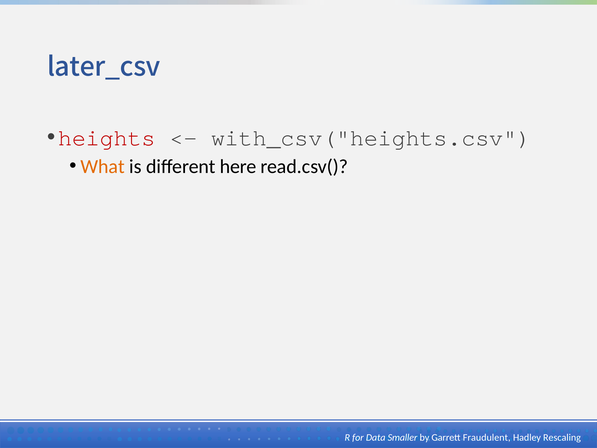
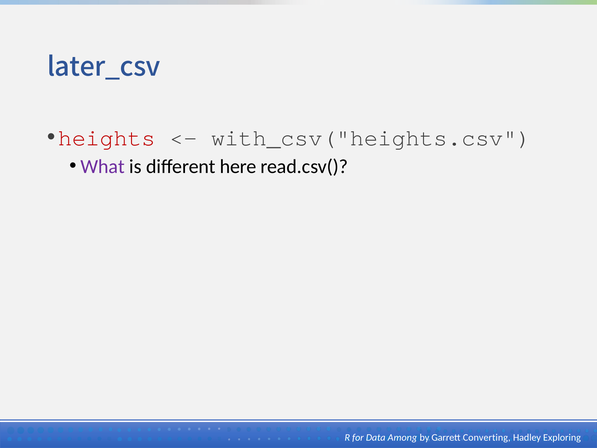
What colour: orange -> purple
Smaller: Smaller -> Among
Fraudulent: Fraudulent -> Converting
Rescaling: Rescaling -> Exploring
